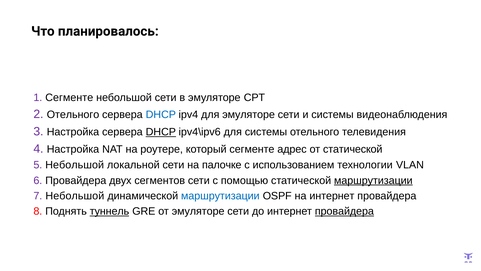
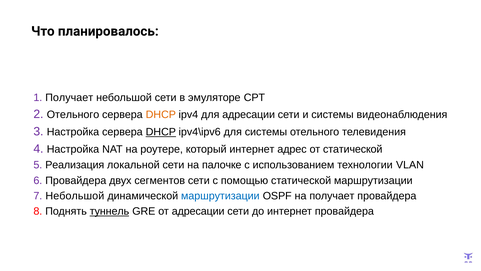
1 Сегменте: Сегменте -> Получает
DHCP at (161, 115) colour: blue -> orange
для эмуляторе: эмуляторе -> адресации
который сегменте: сегменте -> интернет
5 Небольшой: Небольшой -> Реализация
маршрутизации at (373, 180) underline: present -> none
на интернет: интернет -> получает
от эмуляторе: эмуляторе -> адресации
провайдера at (344, 211) underline: present -> none
